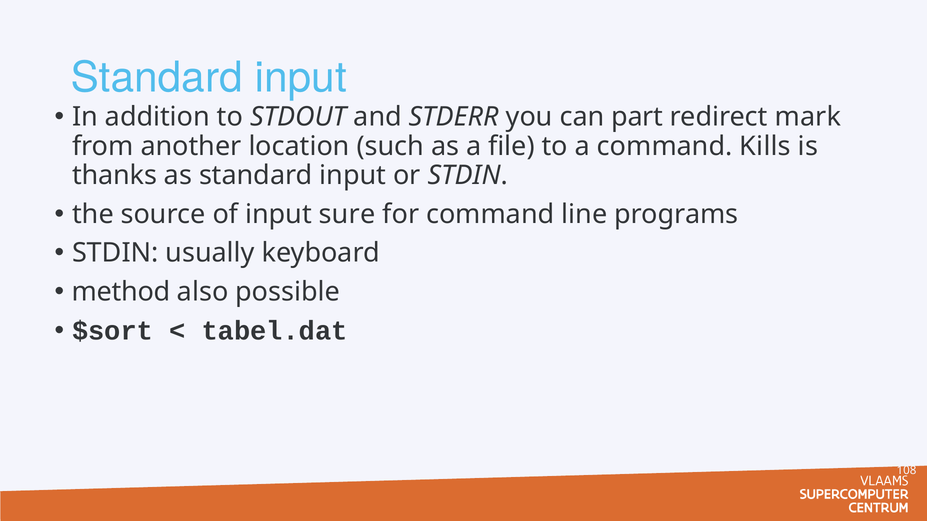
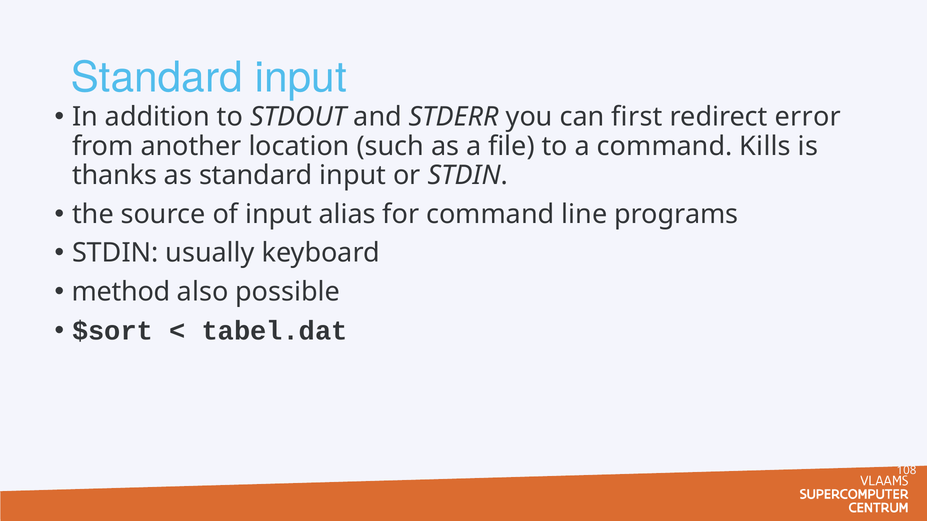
part: part -> first
mark: mark -> error
sure: sure -> alias
